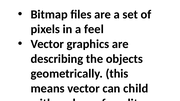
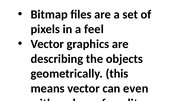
child: child -> even
